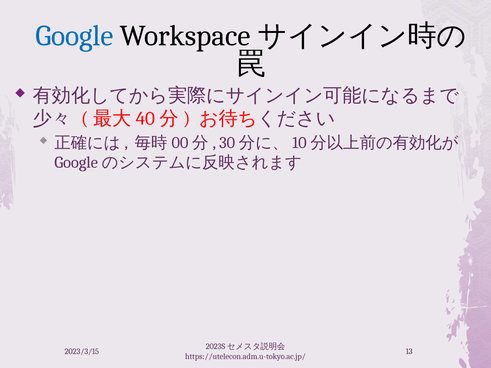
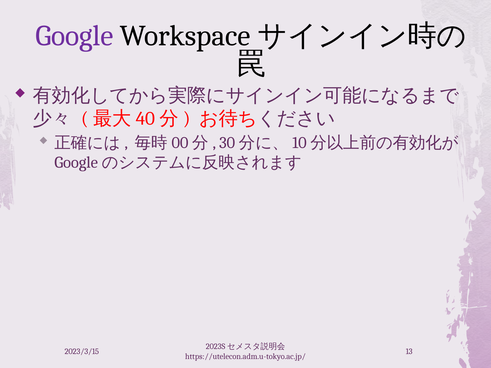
Google colour: blue -> purple
